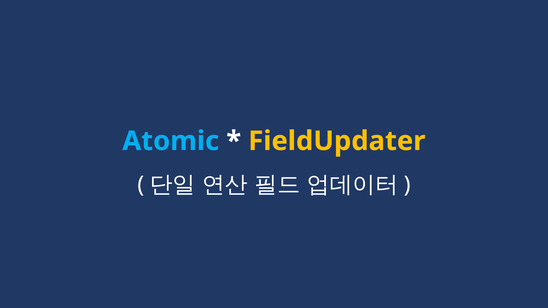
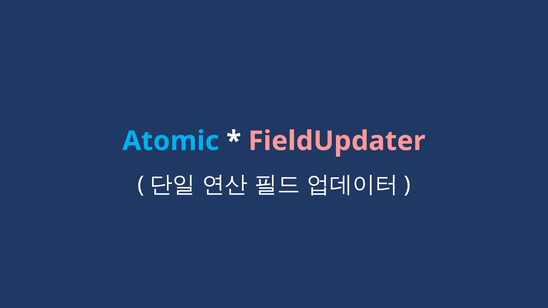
FieldUpdater colour: yellow -> pink
